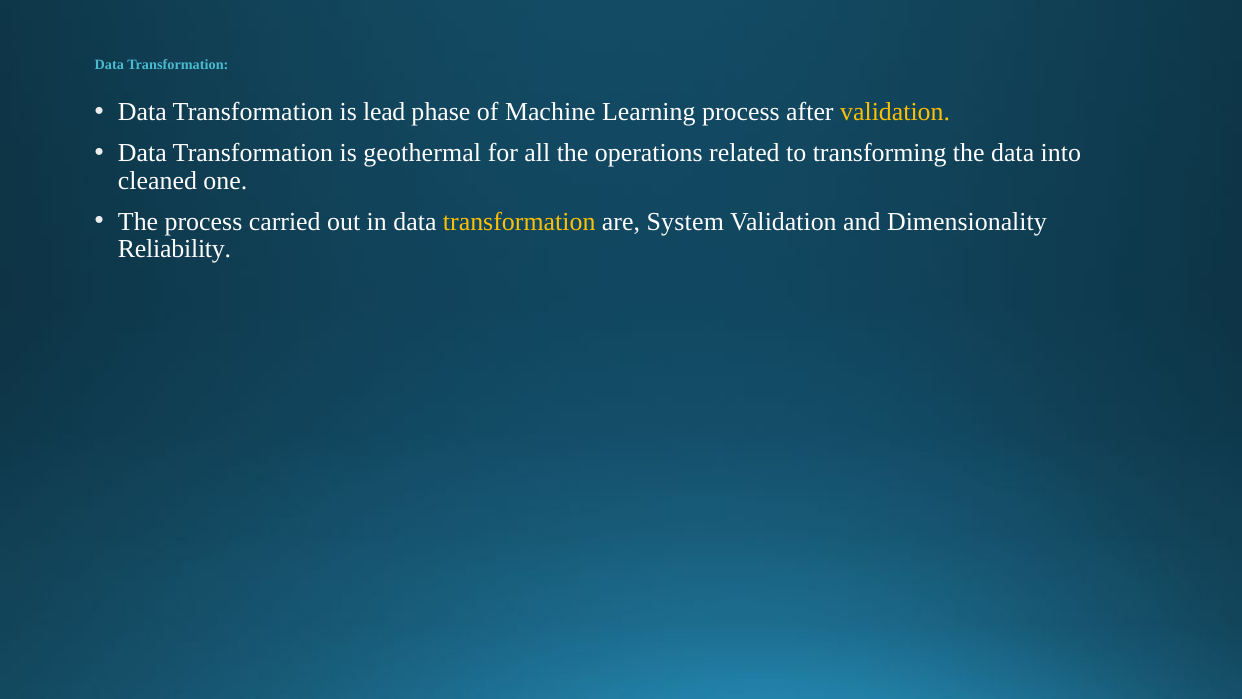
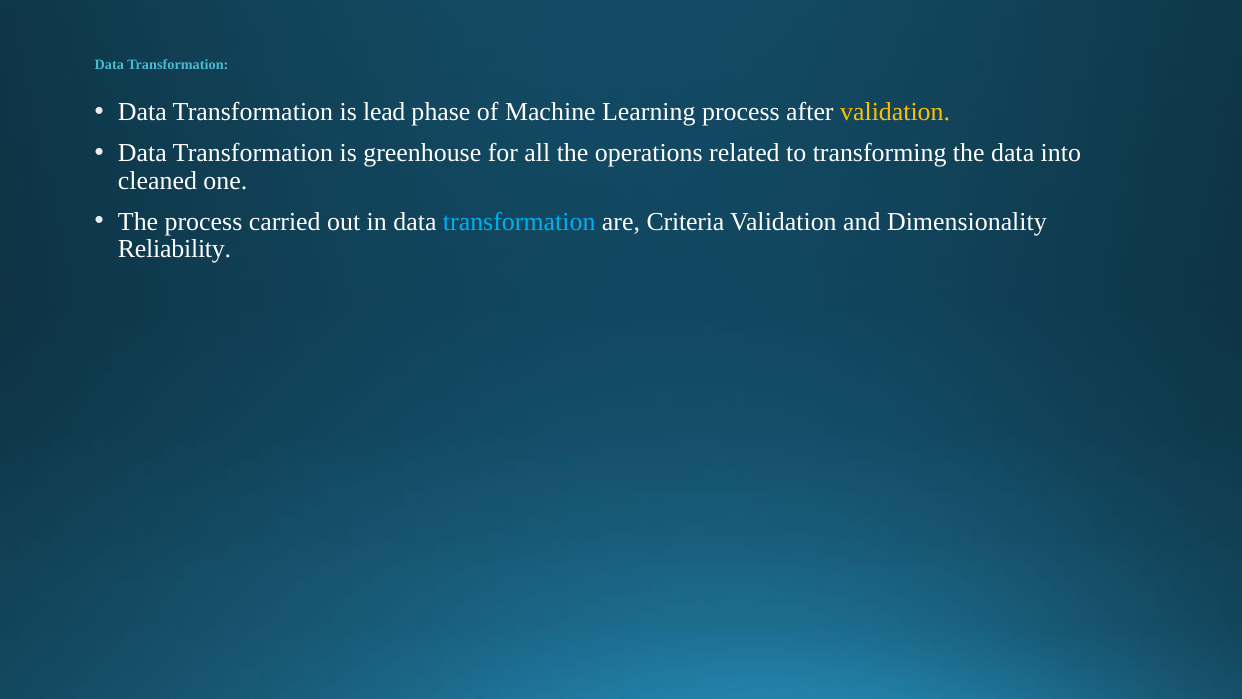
geothermal: geothermal -> greenhouse
transformation at (519, 221) colour: yellow -> light blue
System: System -> Criteria
